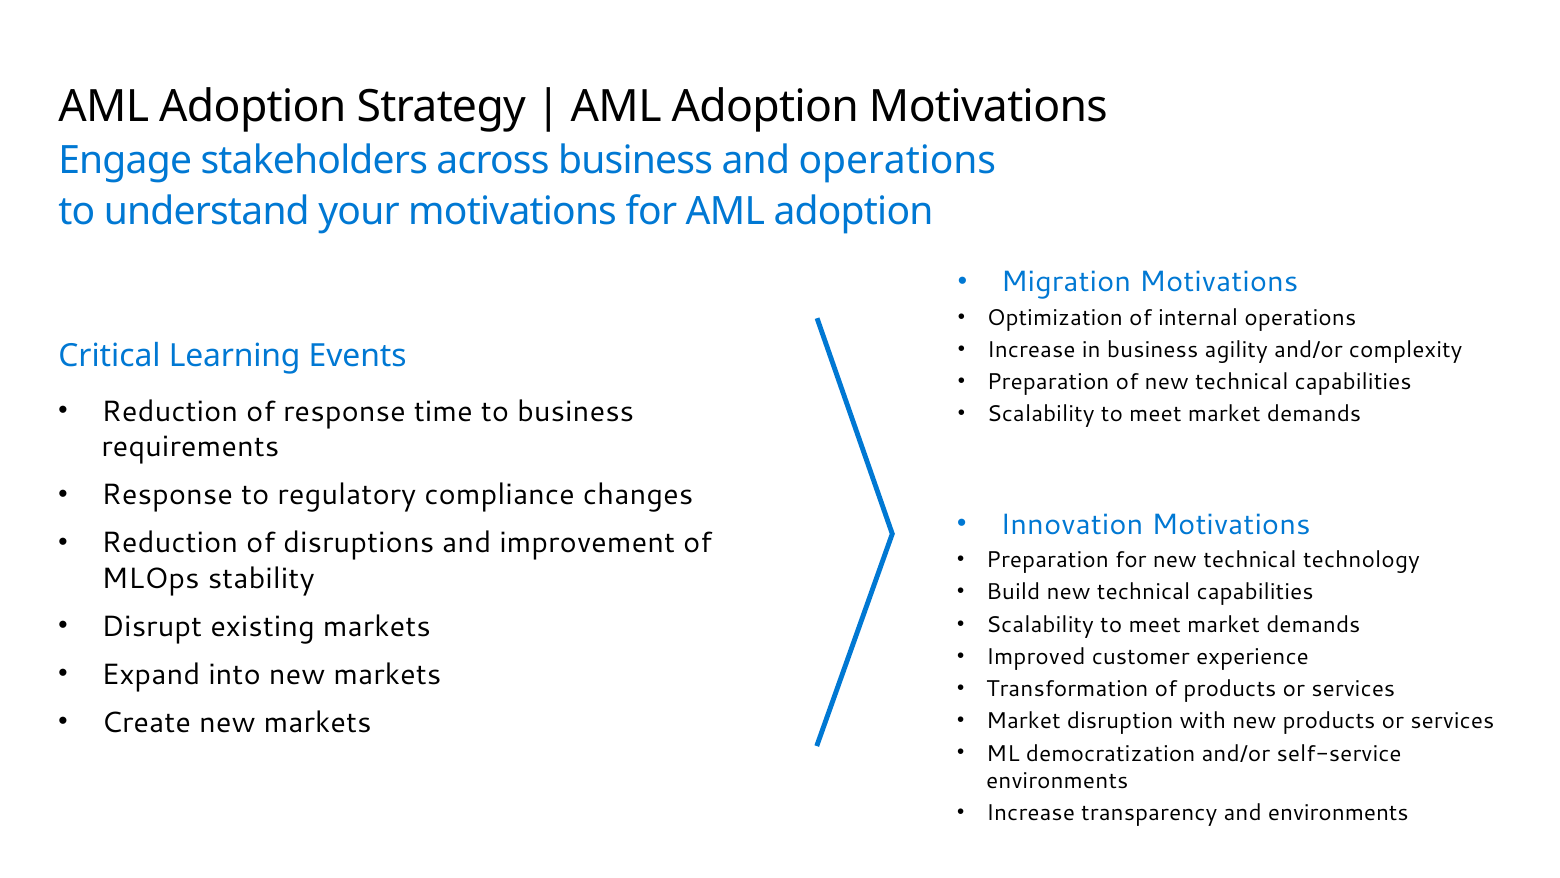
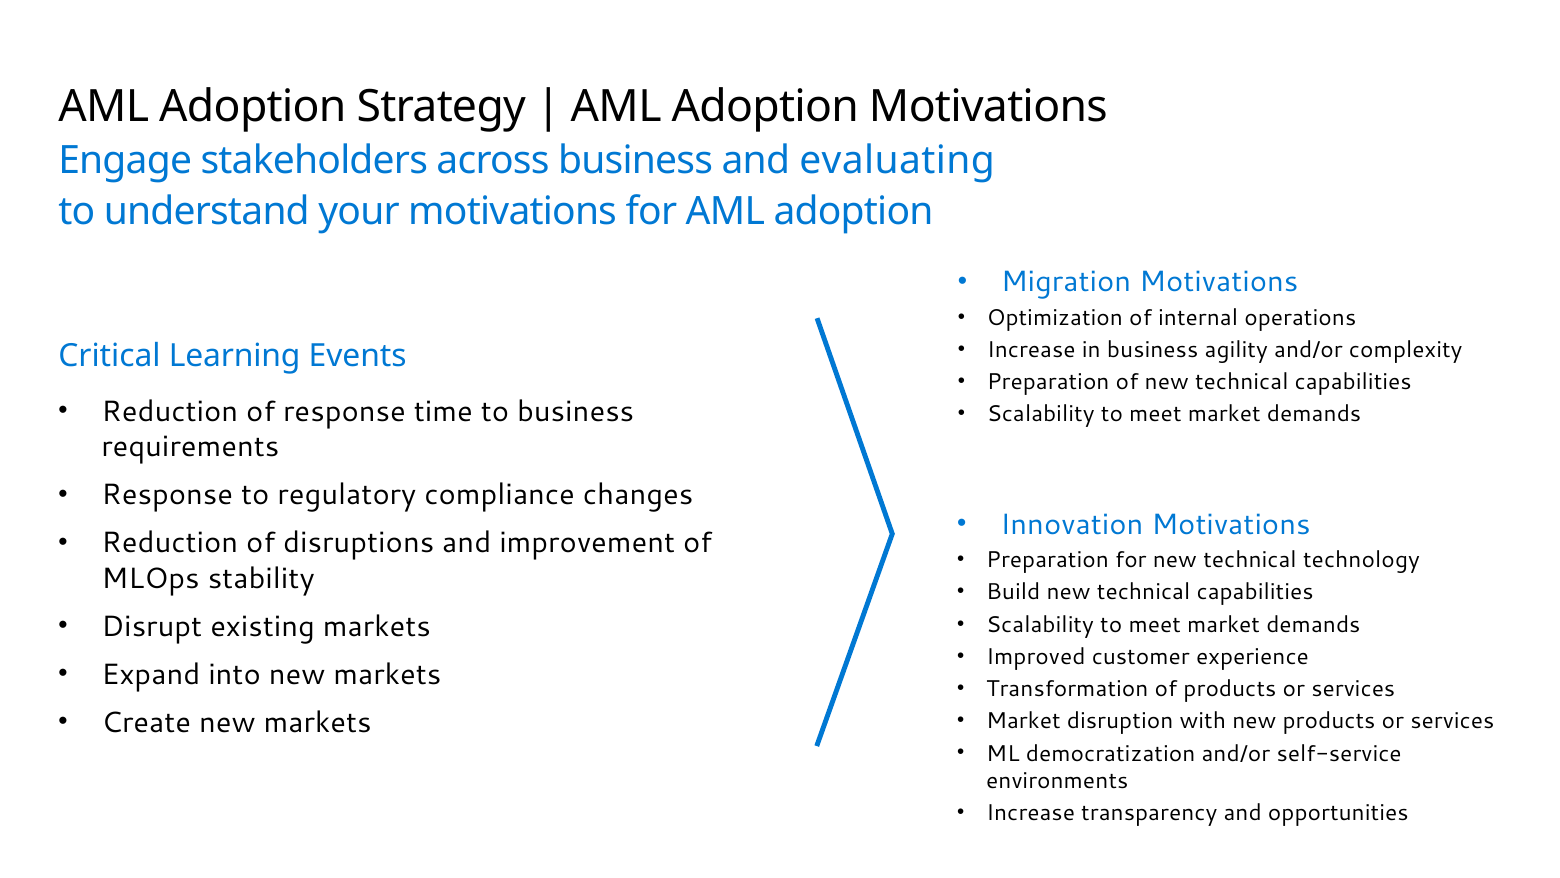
and operations: operations -> evaluating
and environments: environments -> opportunities
